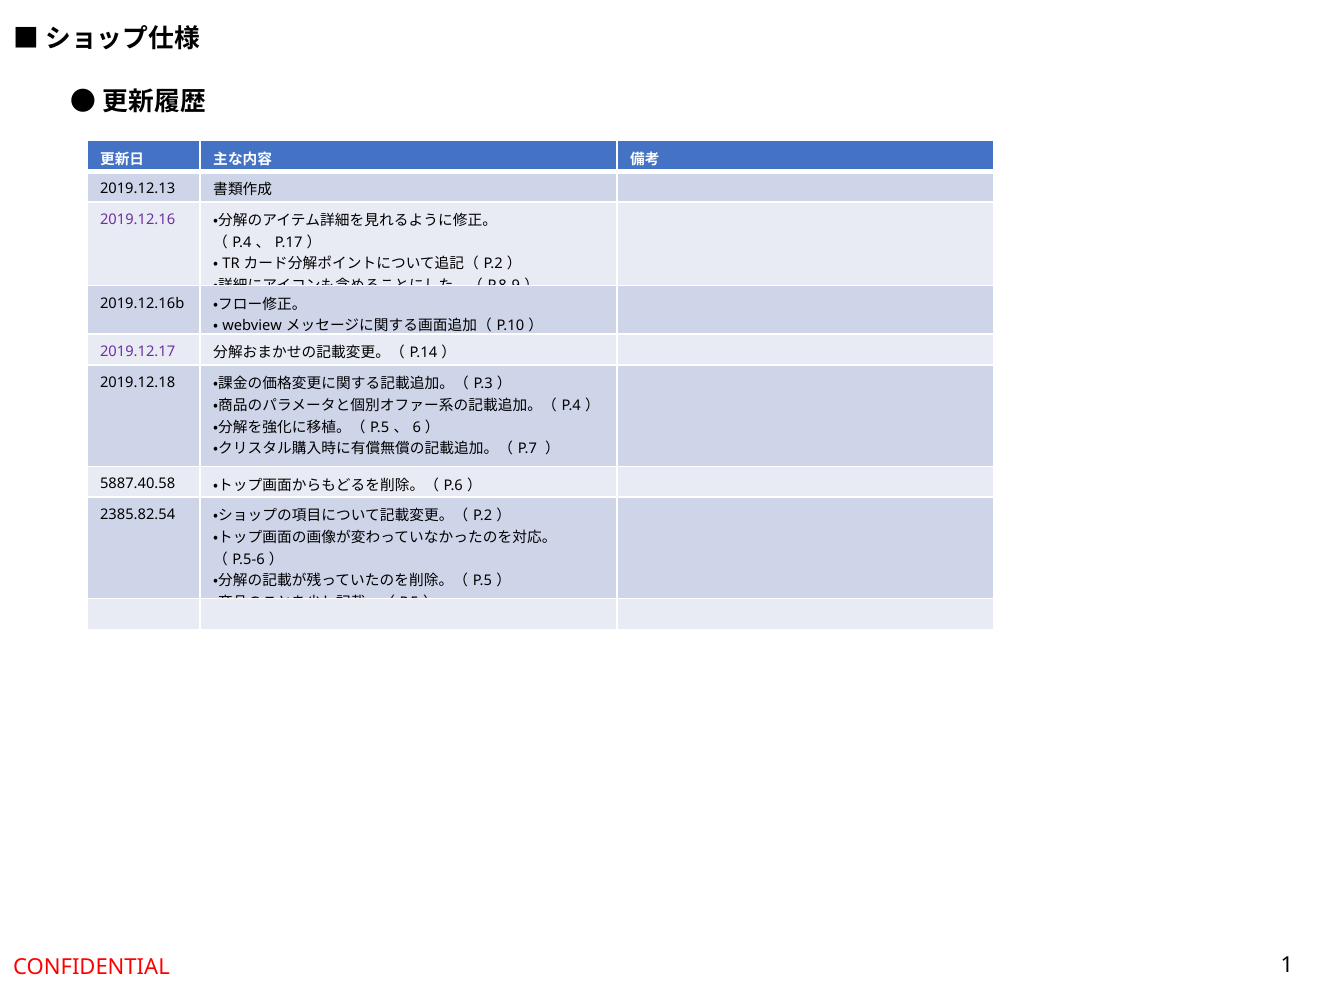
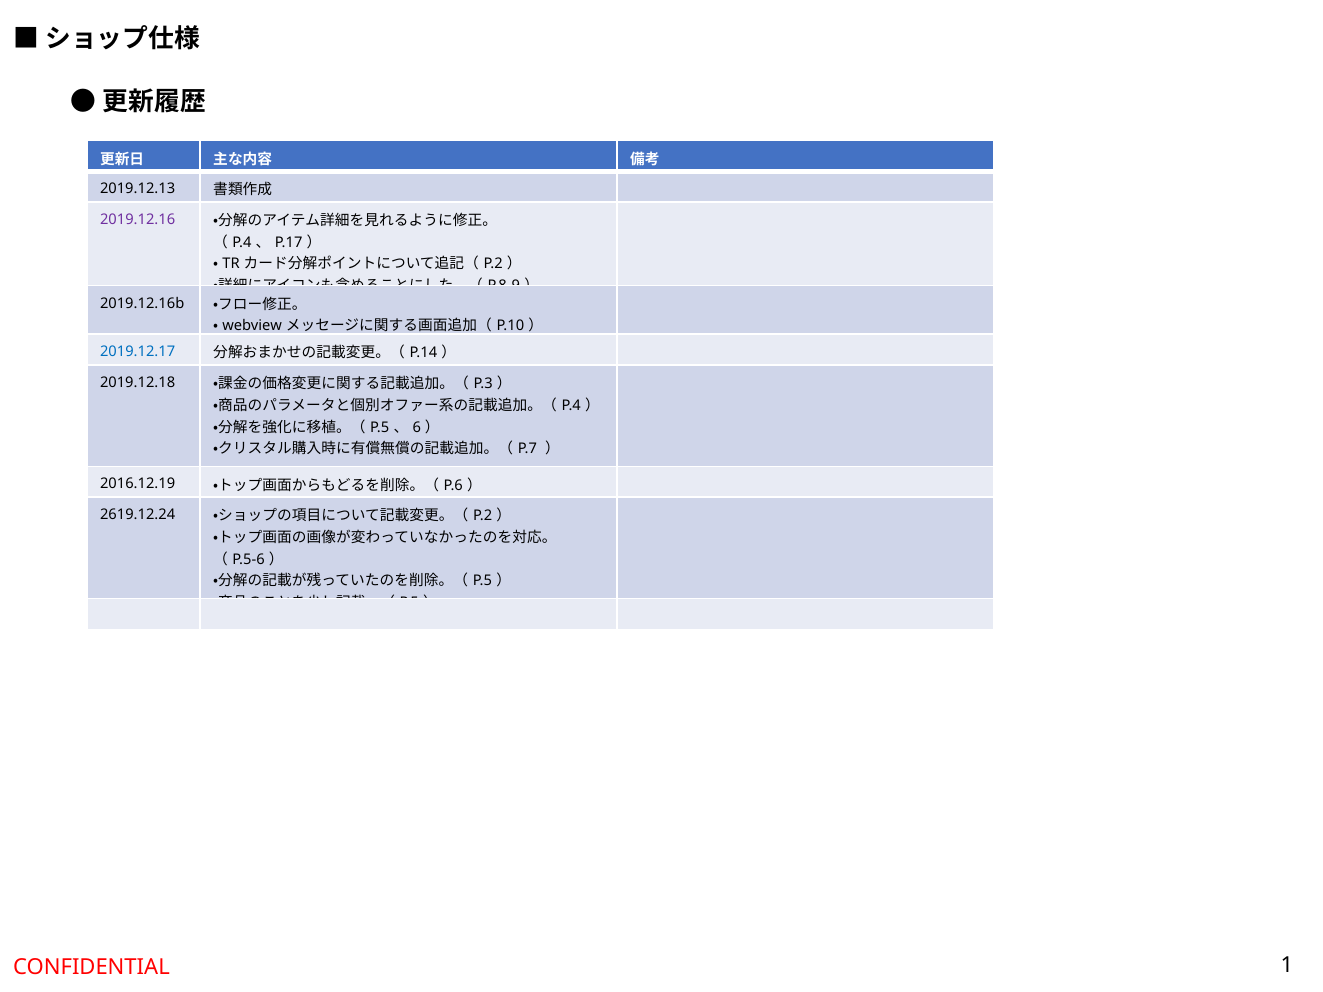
2019.12.17 colour: purple -> blue
5887.40.58: 5887.40.58 -> 2016.12.19
2385.82.54: 2385.82.54 -> 2619.12.24
